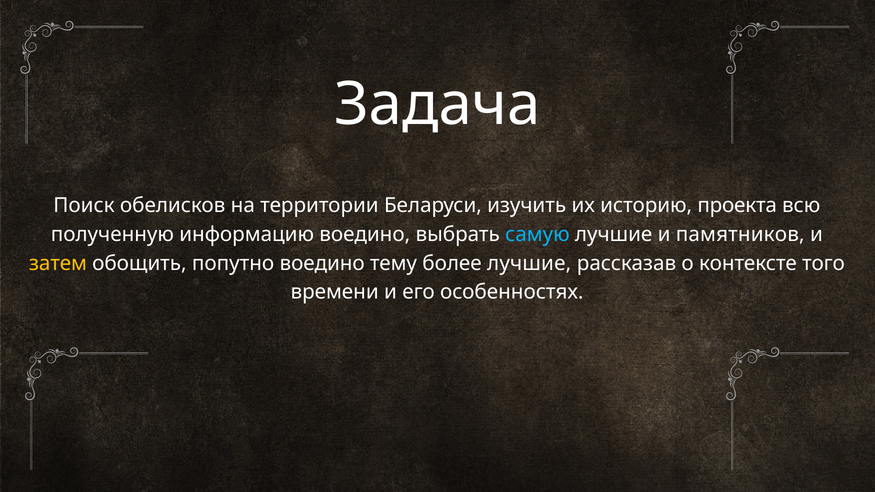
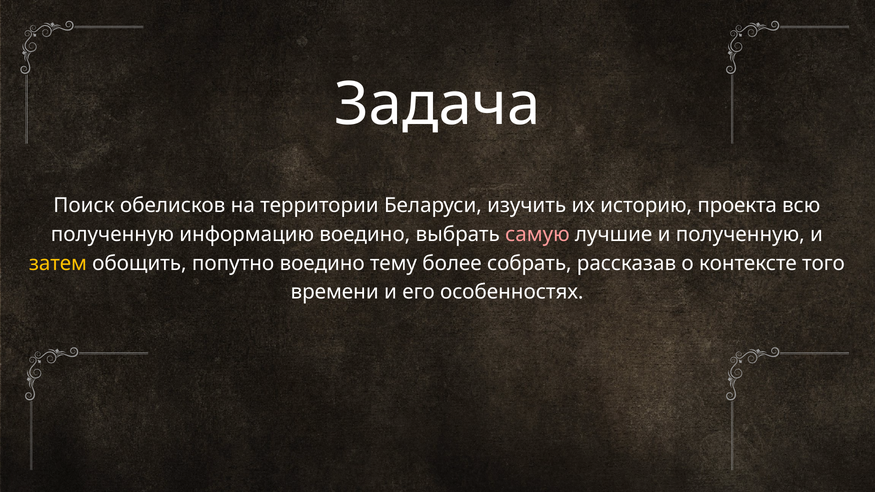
самую colour: light blue -> pink
и памятников: памятников -> полученную
более лучшие: лучшие -> собрать
